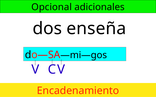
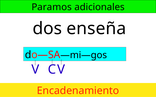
Opcional: Opcional -> Paramos
